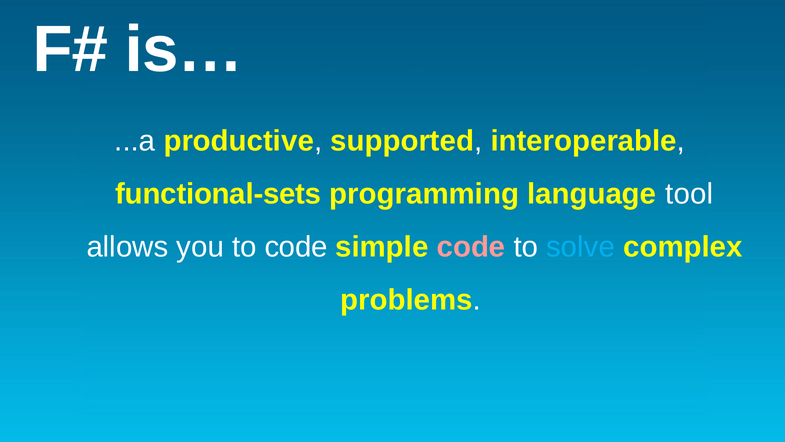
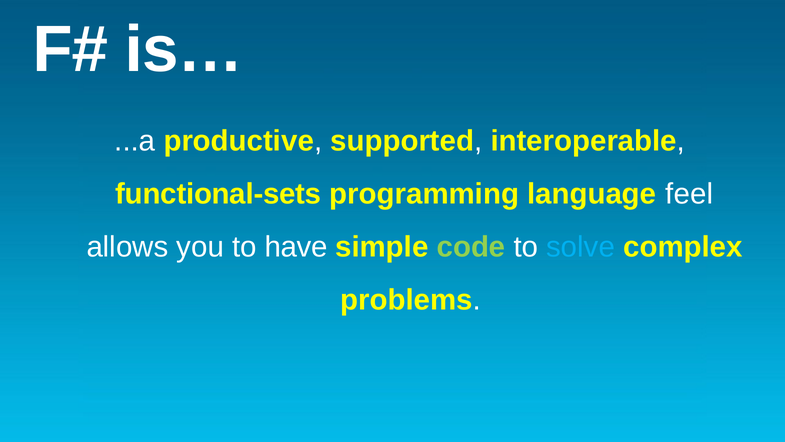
tool: tool -> feel
to code: code -> have
code at (471, 247) colour: pink -> light green
